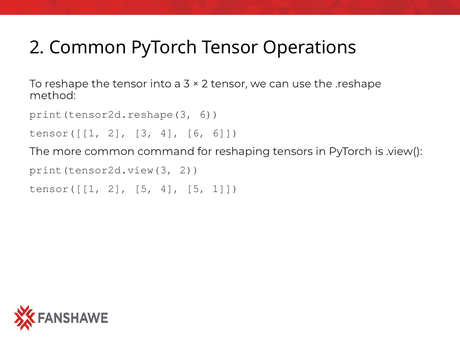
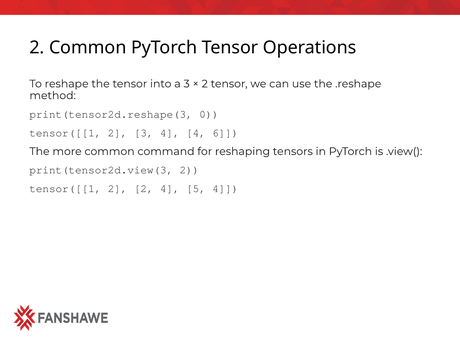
print(tensor2d.reshape(3 6: 6 -> 0
4 6: 6 -> 4
2 5: 5 -> 2
5 1: 1 -> 4
